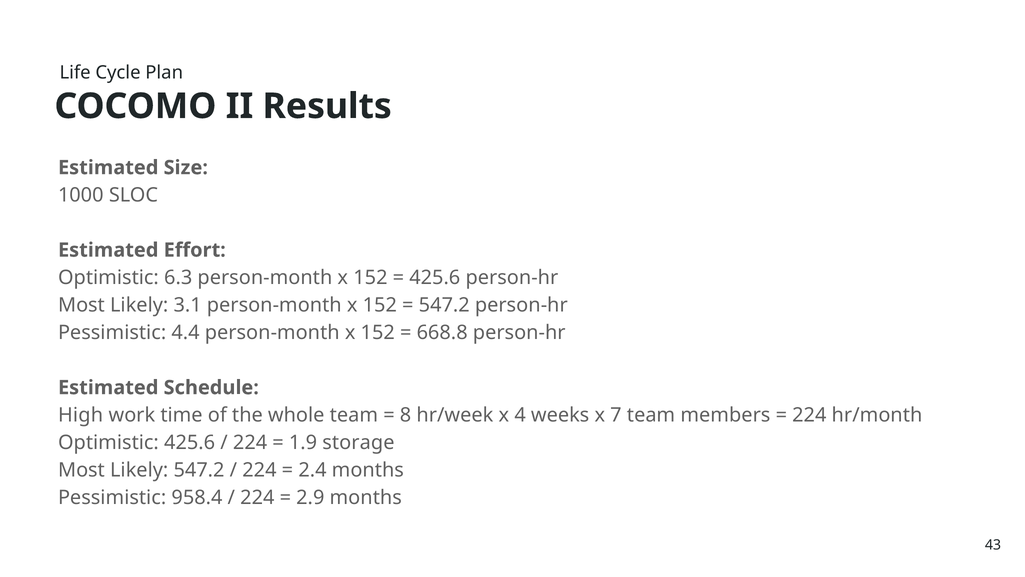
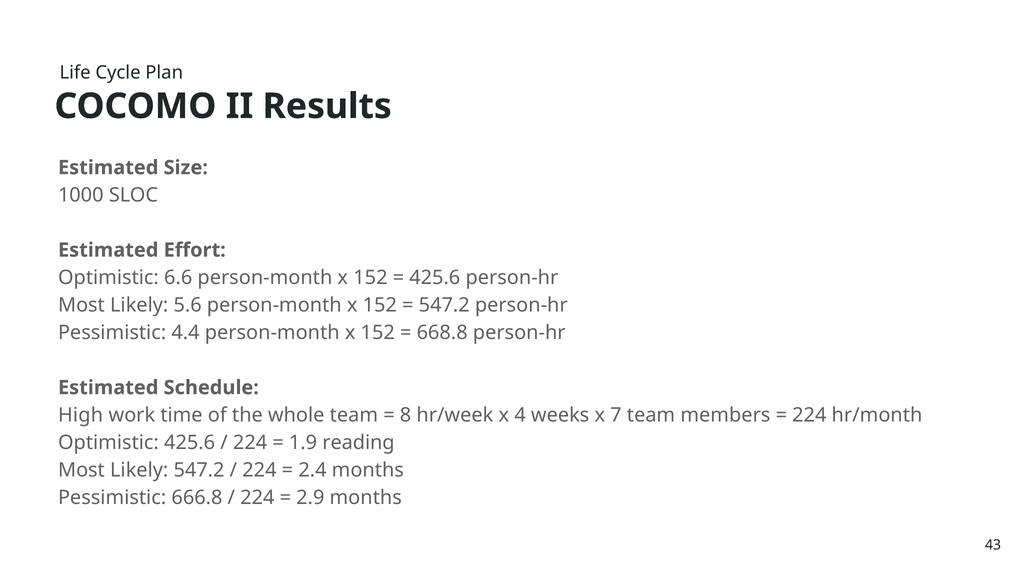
6.3: 6.3 -> 6.6
3.1: 3.1 -> 5.6
storage: storage -> reading
958.4: 958.4 -> 666.8
